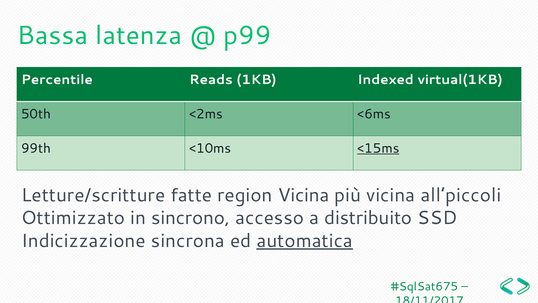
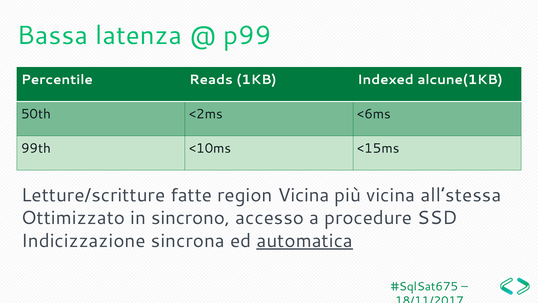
virtual(1KB: virtual(1KB -> alcune(1KB
<15ms underline: present -> none
all’piccoli: all’piccoli -> all’stessa
distribuito: distribuito -> procedure
